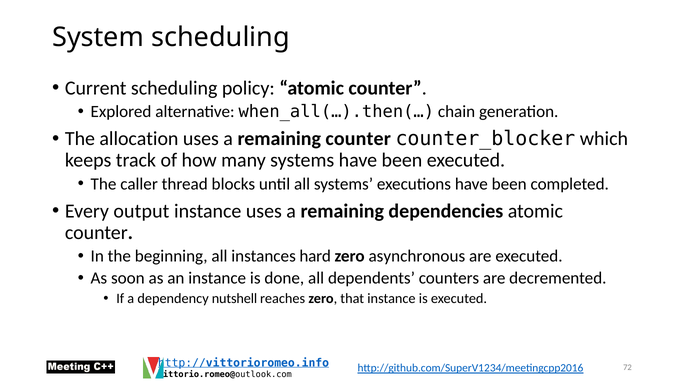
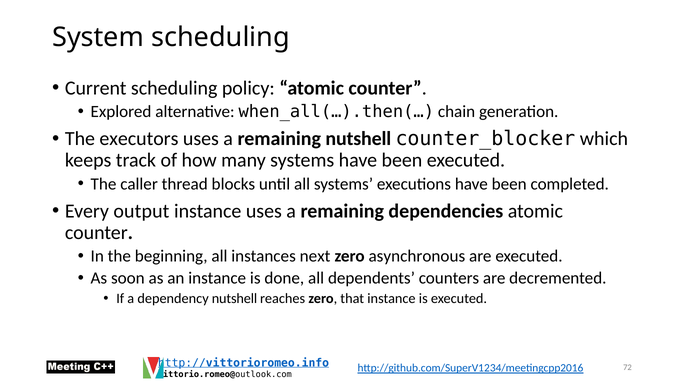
allocation: allocation -> executors
remaining counter: counter -> nutshell
hard: hard -> next
